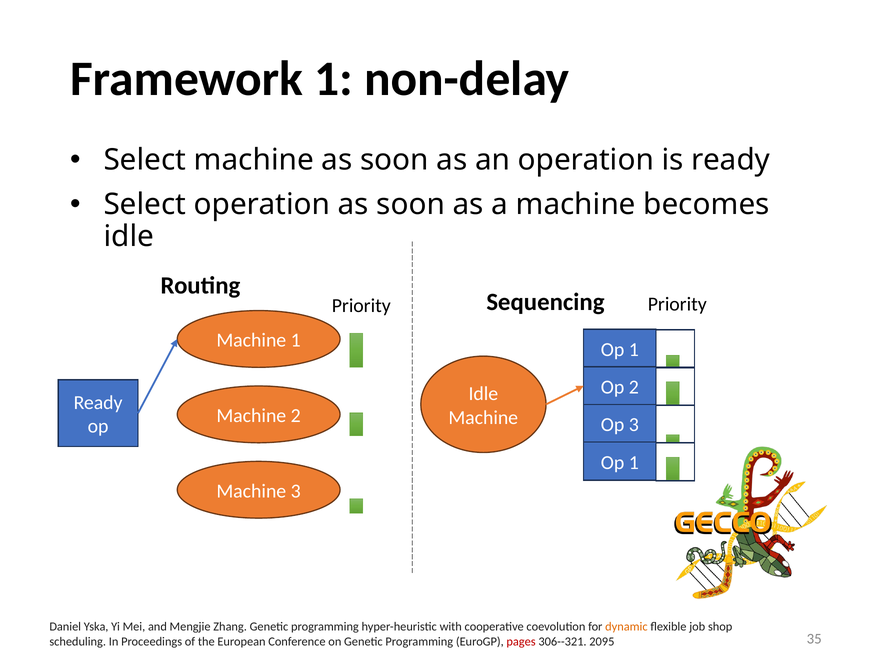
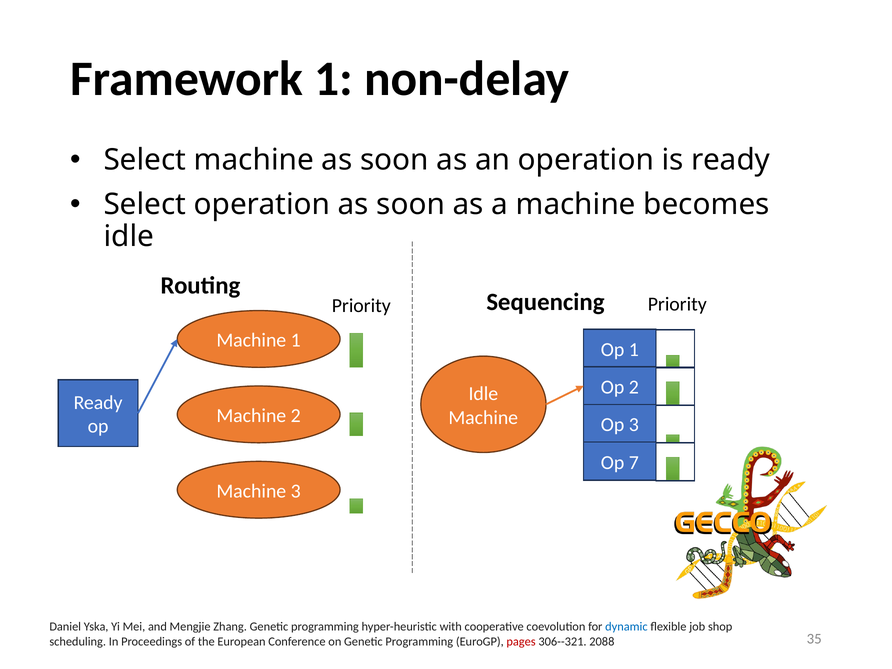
1 at (634, 463): 1 -> 7
dynamic colour: orange -> blue
2095: 2095 -> 2088
